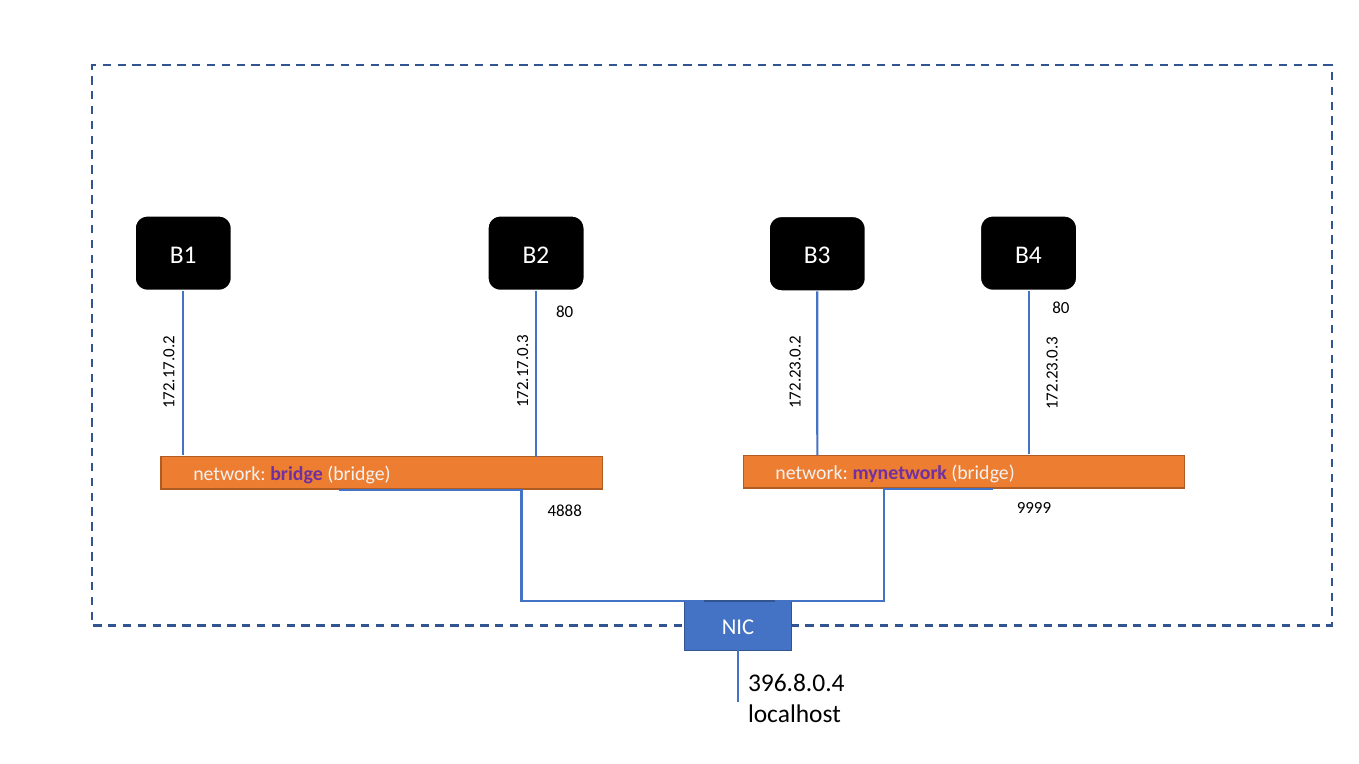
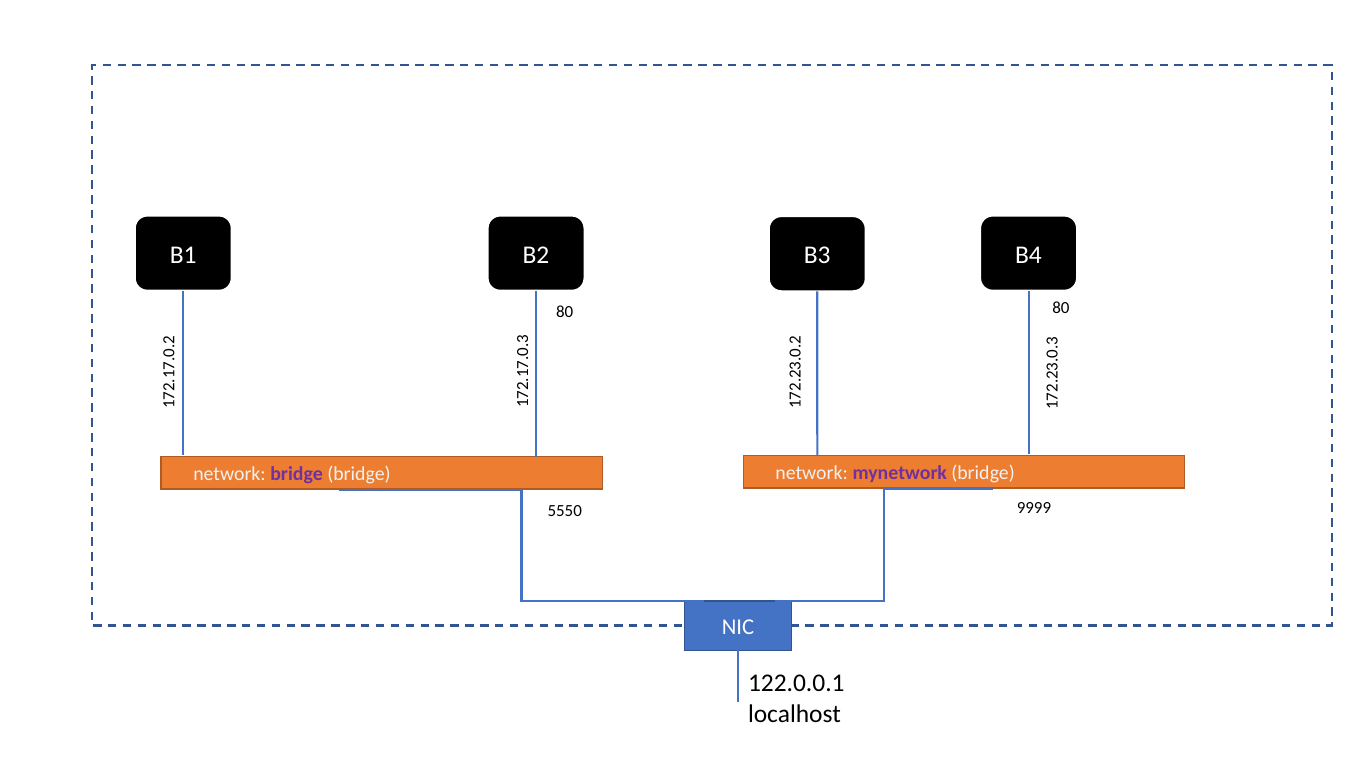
4888: 4888 -> 5550
396.8.0.4: 396.8.0.4 -> 122.0.0.1
